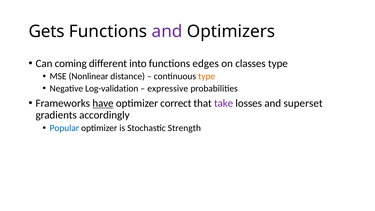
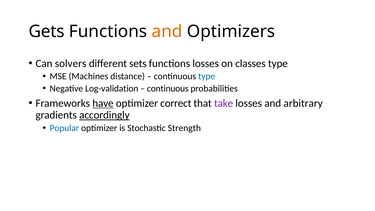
and at (167, 32) colour: purple -> orange
coming: coming -> solvers
into: into -> sets
functions edges: edges -> losses
Nonlinear: Nonlinear -> Machines
type at (207, 76) colour: orange -> blue
expressive at (168, 88): expressive -> continuous
superset: superset -> arbitrary
accordingly underline: none -> present
